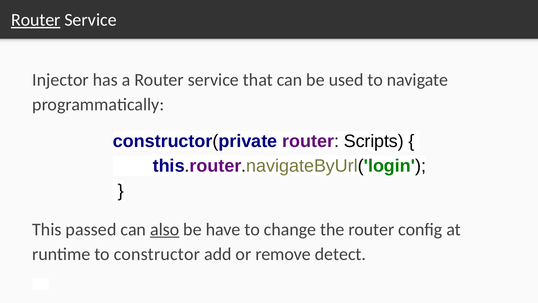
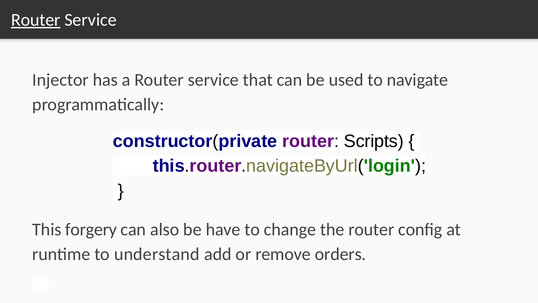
passed: passed -> forgery
also underline: present -> none
constructor: constructor -> understand
detect: detect -> orders
